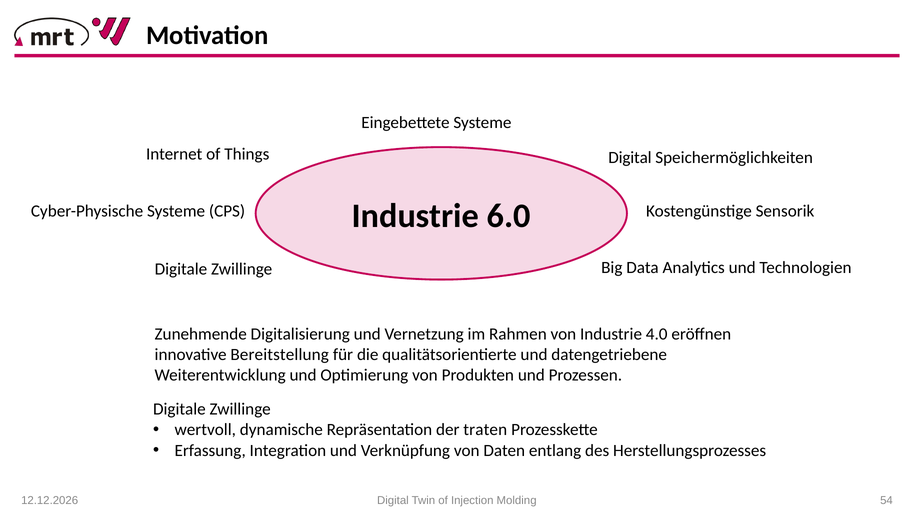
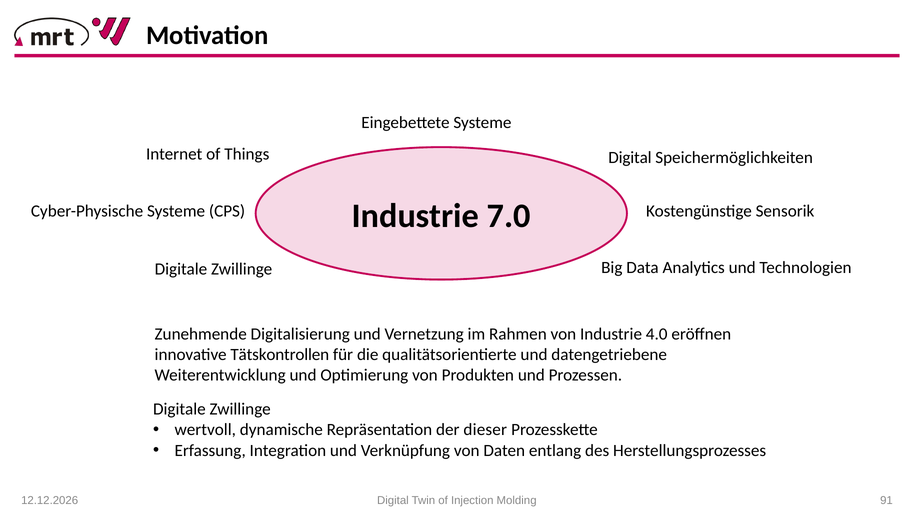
6.0: 6.0 -> 7.0
Bereitstellung: Bereitstellung -> Tätskontrollen
traten: traten -> dieser
54: 54 -> 91
